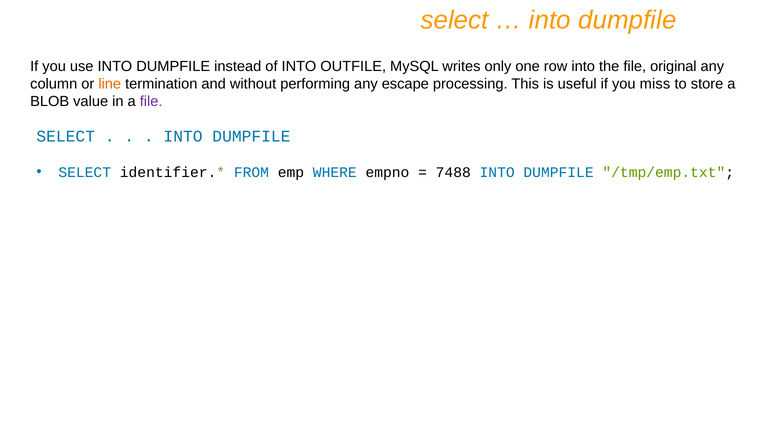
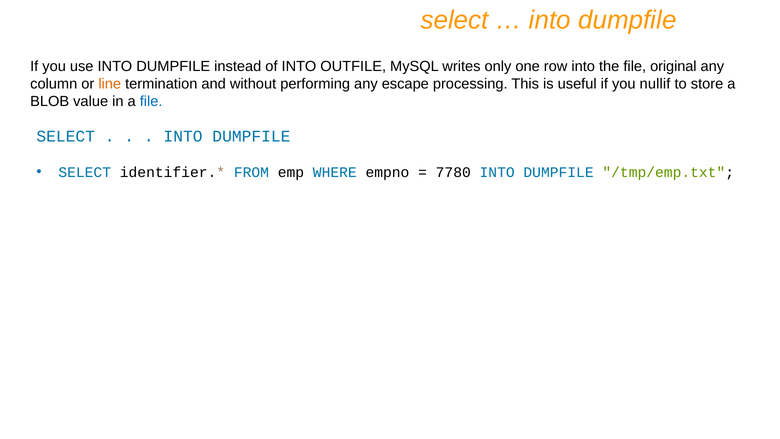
miss: miss -> nullif
file at (151, 101) colour: purple -> blue
7488: 7488 -> 7780
